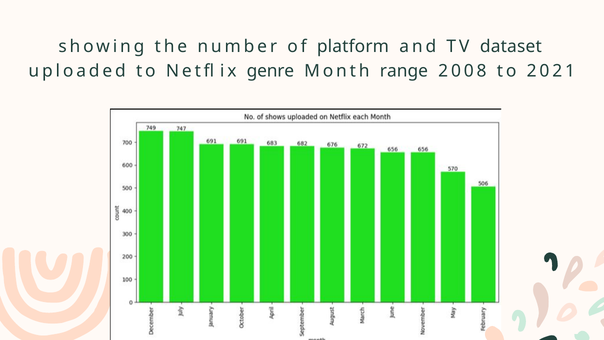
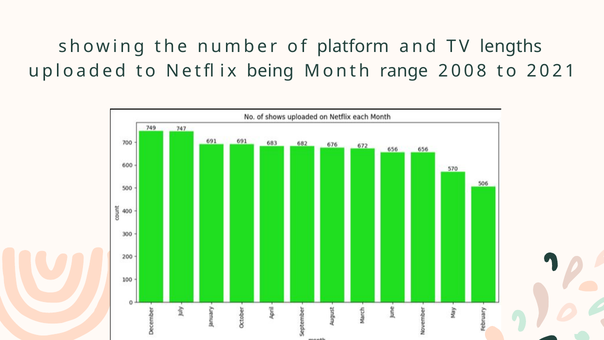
dataset: dataset -> lengths
genre: genre -> being
